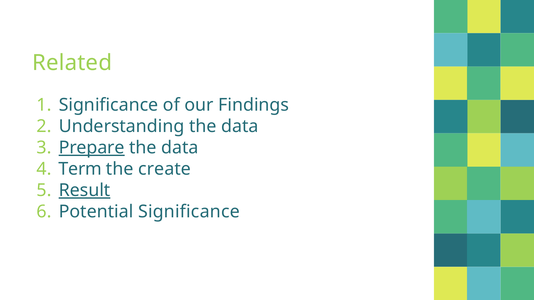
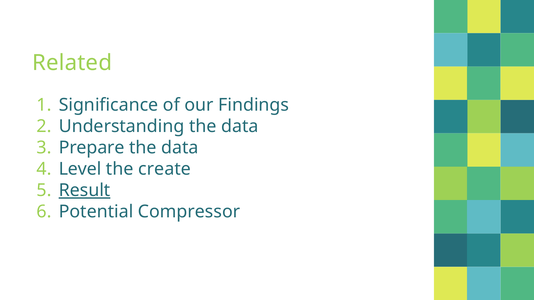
Prepare underline: present -> none
Term: Term -> Level
Potential Significance: Significance -> Compressor
